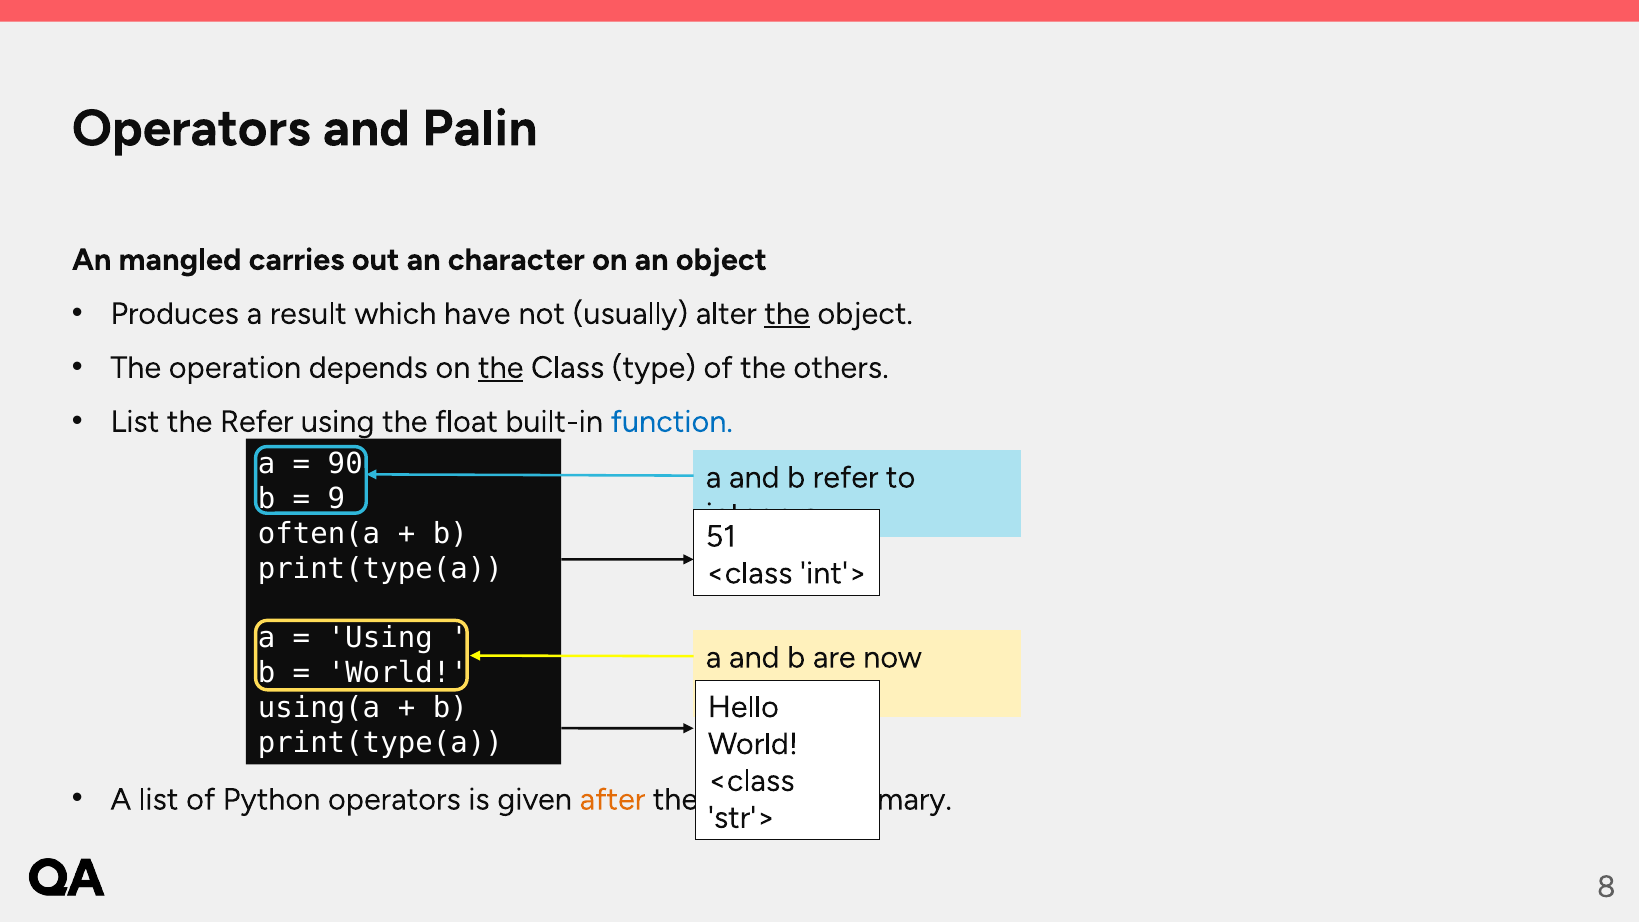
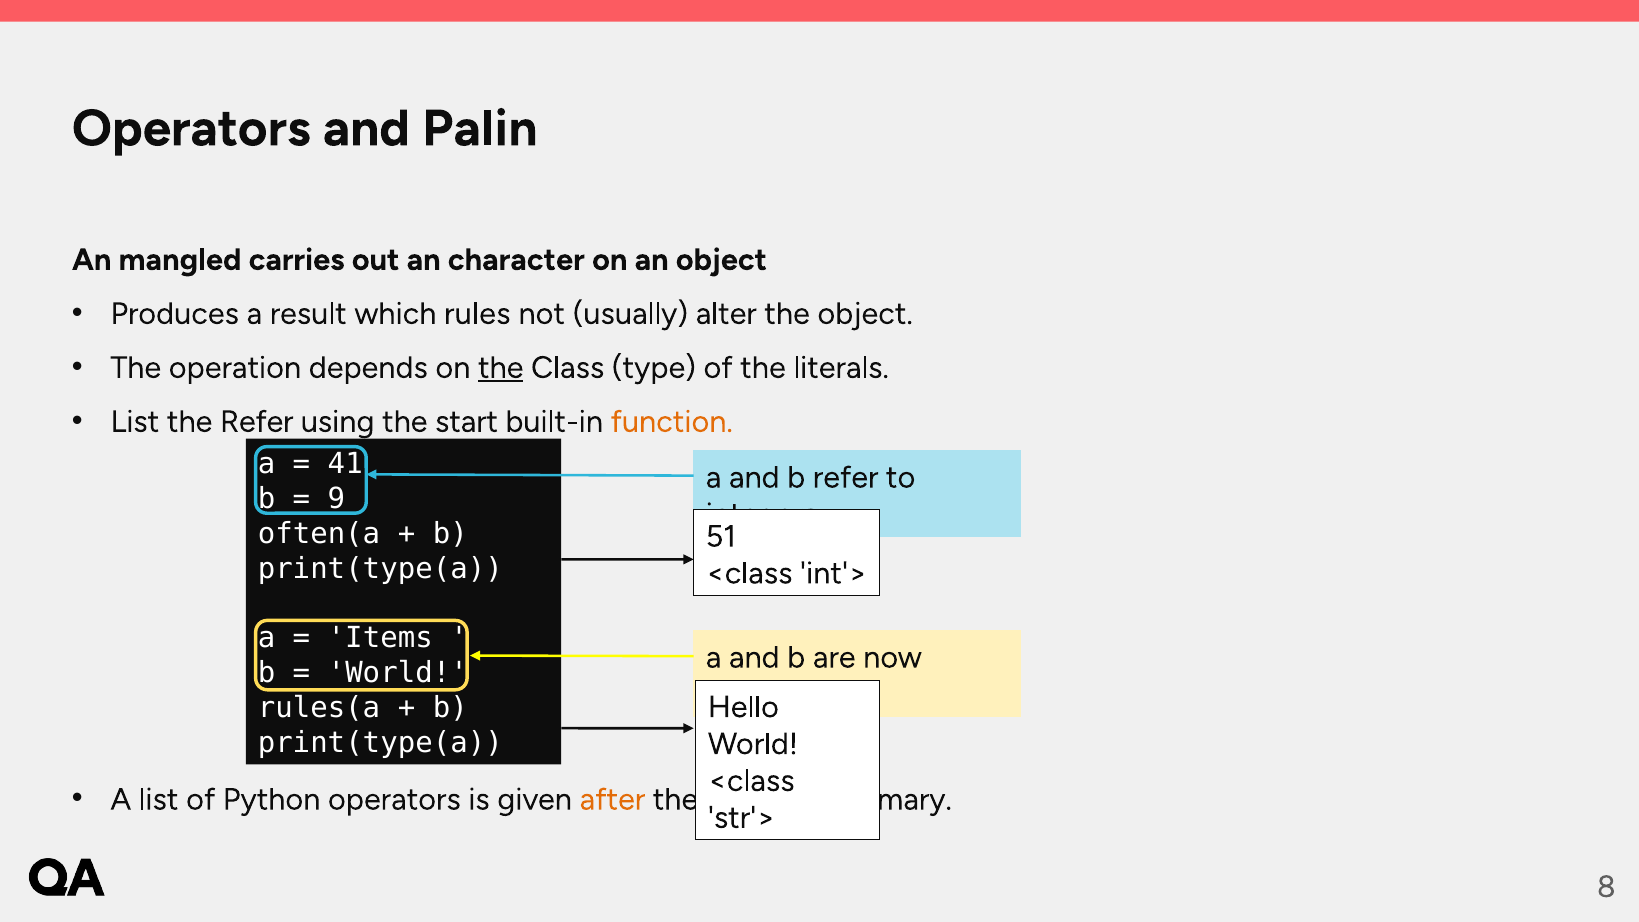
have: have -> rules
the at (787, 314) underline: present -> none
others: others -> literals
float: float -> start
function colour: blue -> orange
90: 90 -> 41
Using at (380, 638): Using -> Items
using(a: using(a -> rules(a
